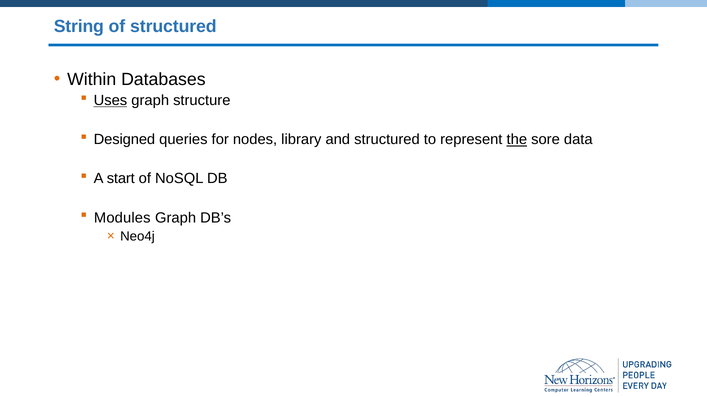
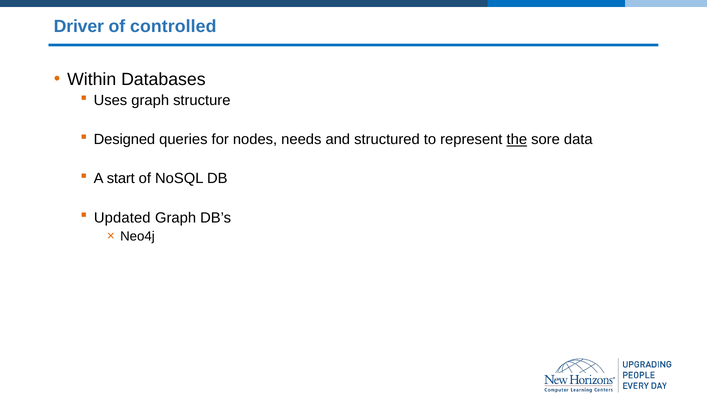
String: String -> Driver
of structured: structured -> controlled
Uses underline: present -> none
library: library -> needs
Modules: Modules -> Updated
